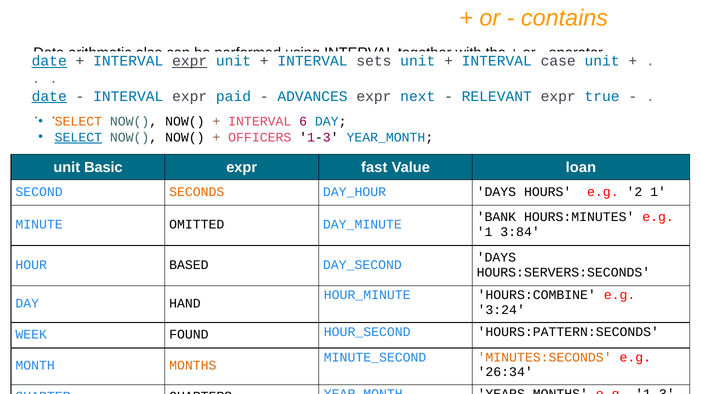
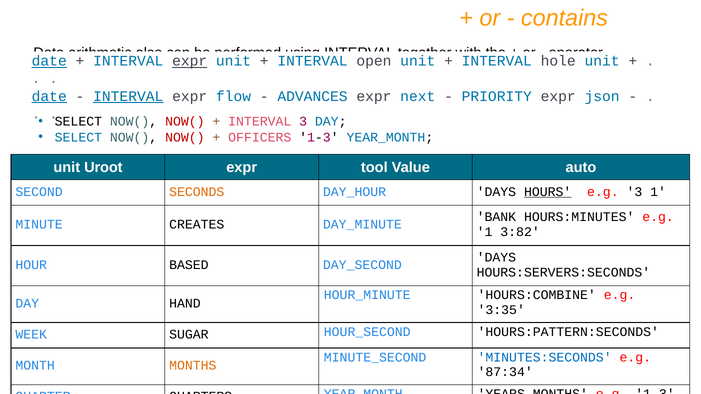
sets: sets -> open
case: case -> hole
INTERVAL at (128, 96) underline: none -> present
paid: paid -> flow
RELEVANT: RELEVANT -> PRIORITY
true: true -> json
SELECT at (78, 122) colour: orange -> black
NOW( at (185, 122) colour: black -> red
INTERVAL 6: 6 -> 3
SELECT at (78, 137) underline: present -> none
NOW( at (185, 137) colour: black -> red
Basic: Basic -> Uroot
fast: fast -> tool
loan: loan -> auto
HOURS underline: none -> present
e.g 2: 2 -> 3
OMITTED: OMITTED -> CREATES
3:84: 3:84 -> 3:82
3:24: 3:24 -> 3:35
FOUND: FOUND -> SUGAR
MINUTES:SECONDS colour: orange -> blue
26:34: 26:34 -> 87:34
